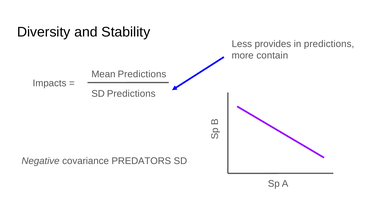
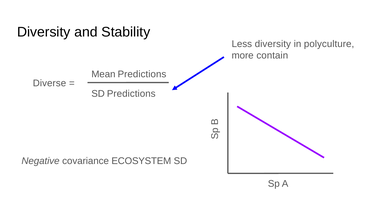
Less provides: provides -> diversity
in predictions: predictions -> polyculture
Impacts: Impacts -> Diverse
PREDATORS: PREDATORS -> ECOSYSTEM
